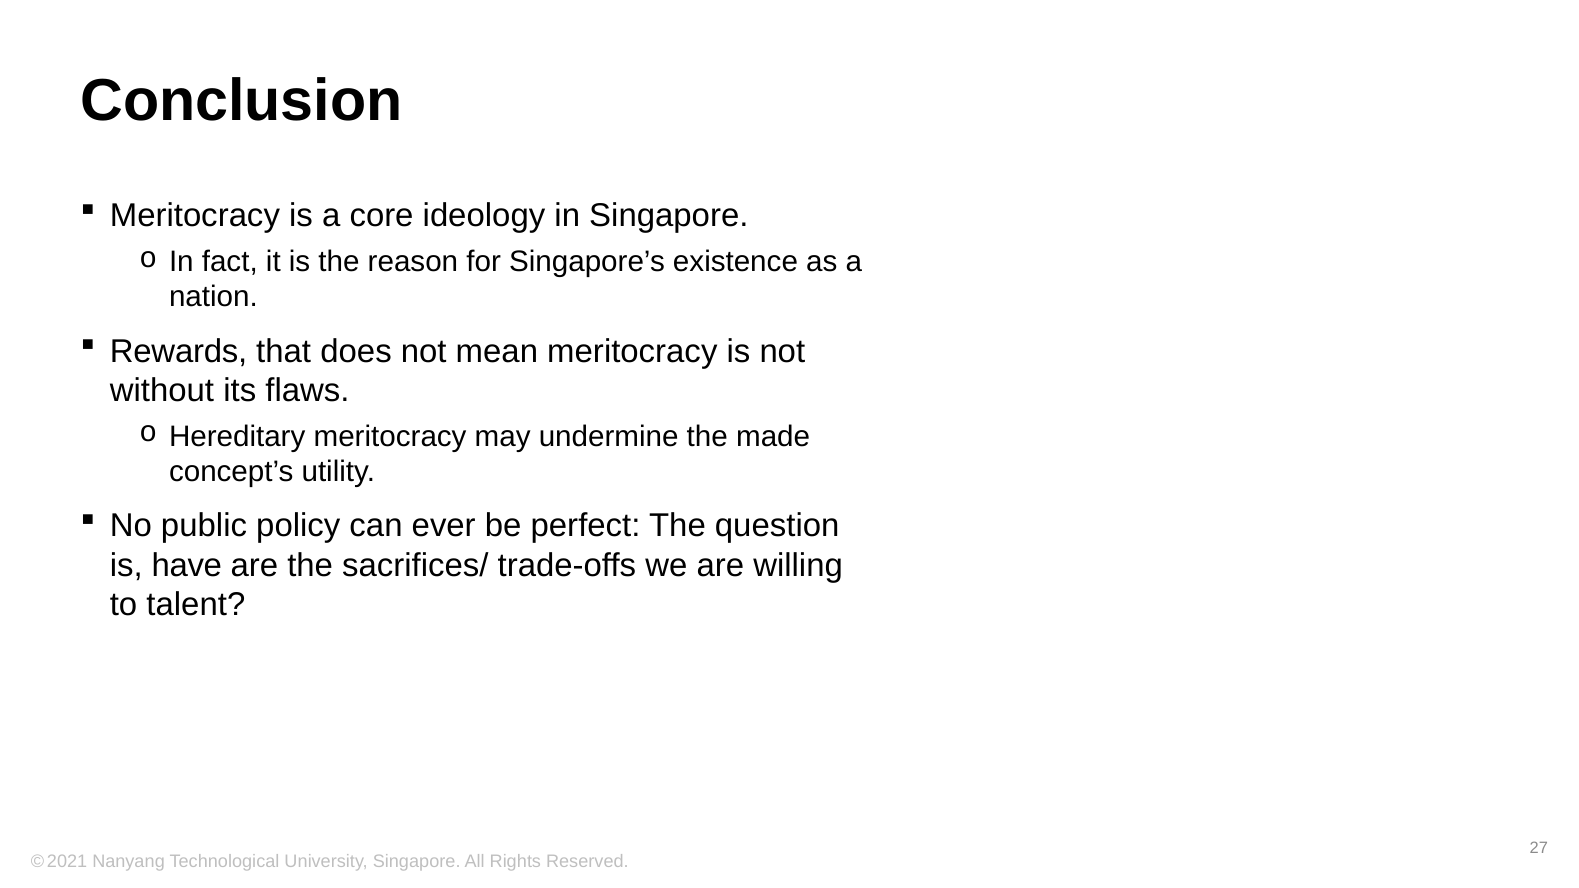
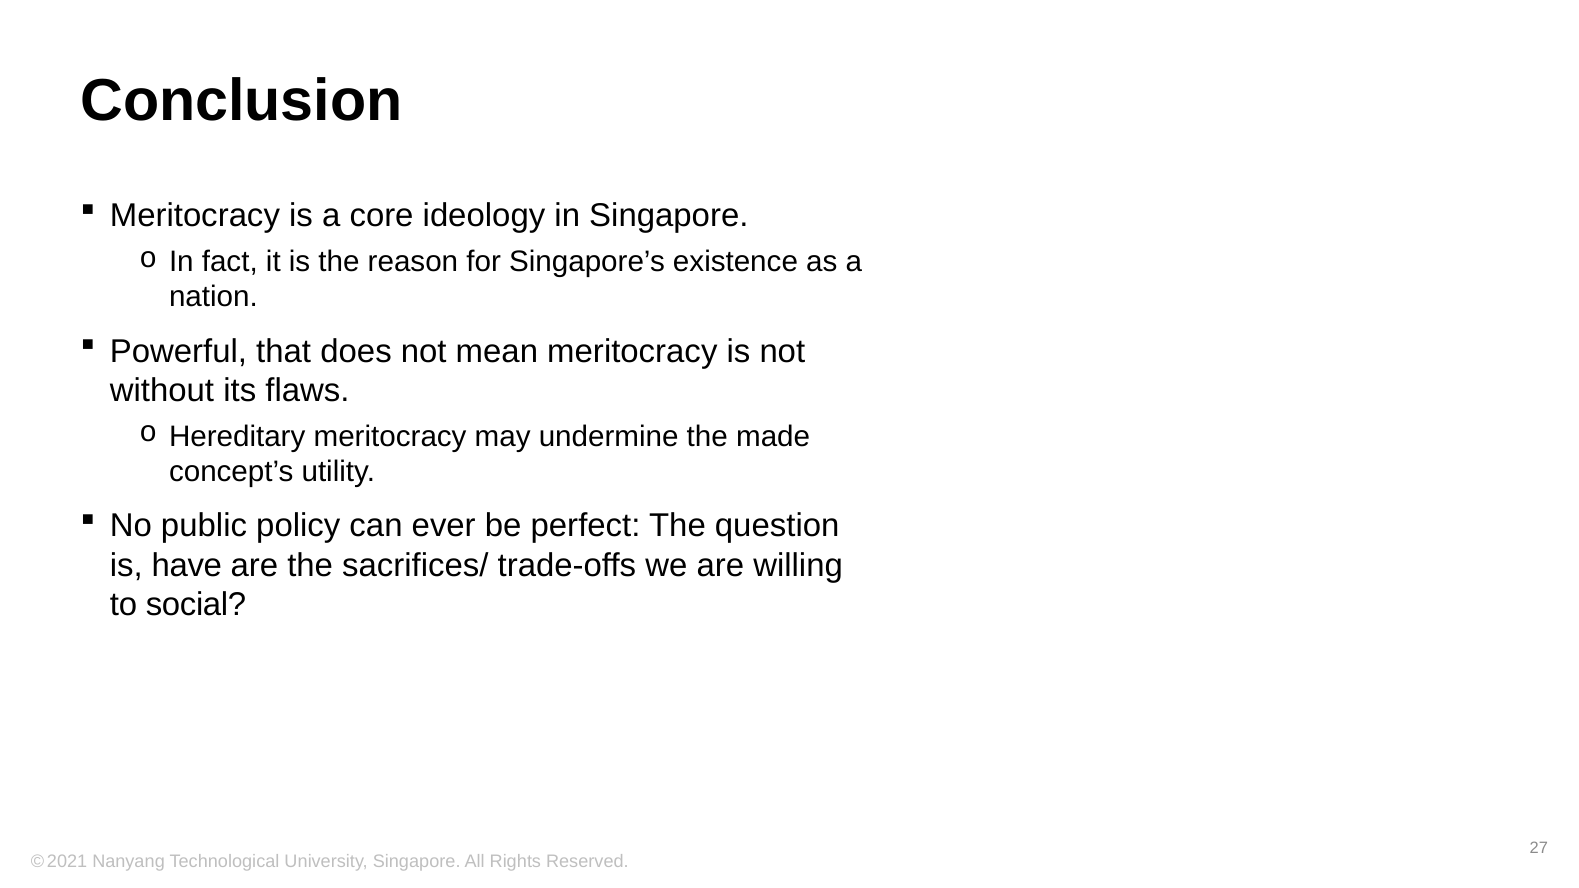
Rewards: Rewards -> Powerful
talent: talent -> social
